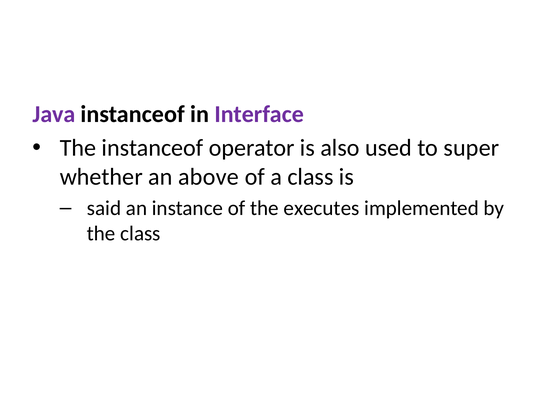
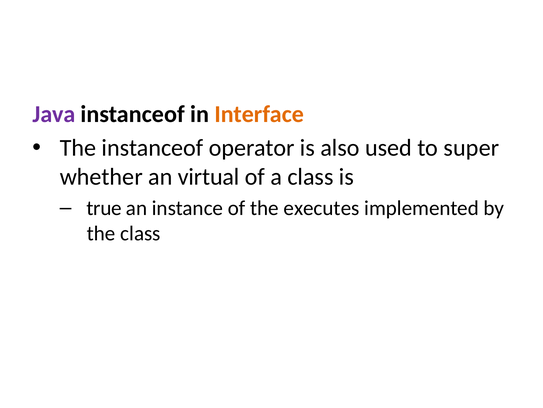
Interface colour: purple -> orange
above: above -> virtual
said: said -> true
